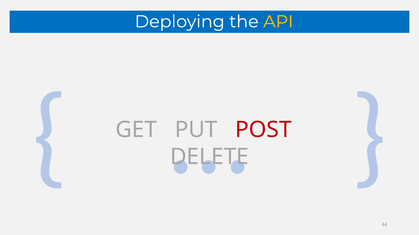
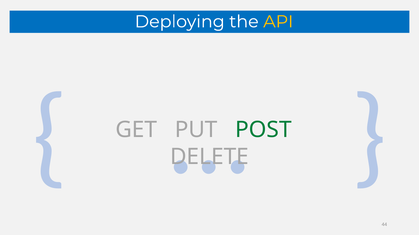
POST colour: red -> green
